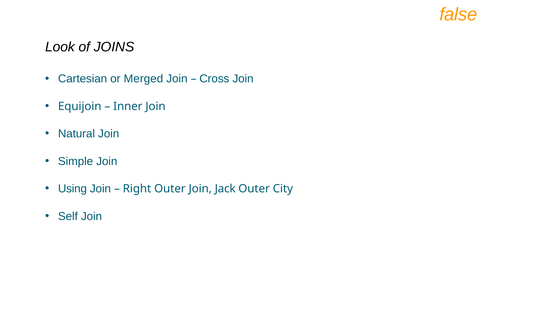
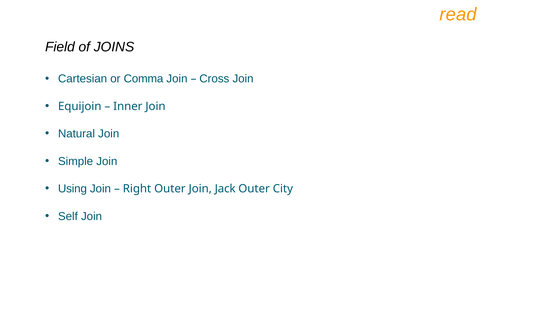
false: false -> read
Look: Look -> Field
Merged: Merged -> Comma
